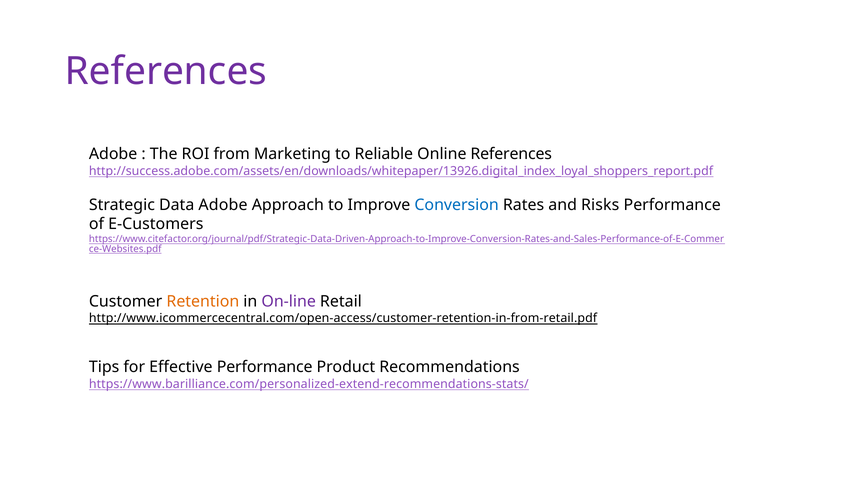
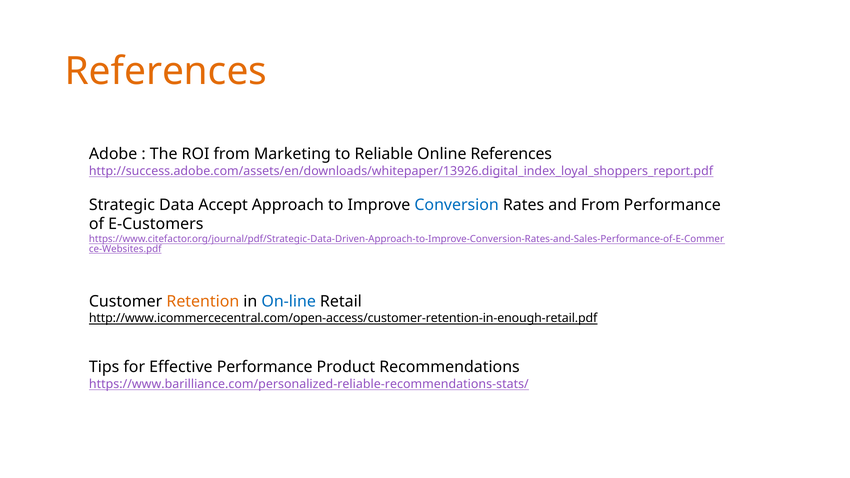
References at (166, 71) colour: purple -> orange
Data Adobe: Adobe -> Accept
and Risks: Risks -> From
On-line colour: purple -> blue
http://www.icommercecentral.com/open-access/customer-retention-in-from-retail.pdf: http://www.icommercecentral.com/open-access/customer-retention-in-from-retail.pdf -> http://www.icommercecentral.com/open-access/customer-retention-in-enough-retail.pdf
https://www.barilliance.com/personalized-extend-recommendations-stats/: https://www.barilliance.com/personalized-extend-recommendations-stats/ -> https://www.barilliance.com/personalized-reliable-recommendations-stats/
